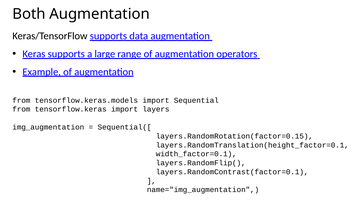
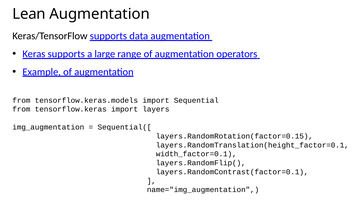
Both: Both -> Lean
